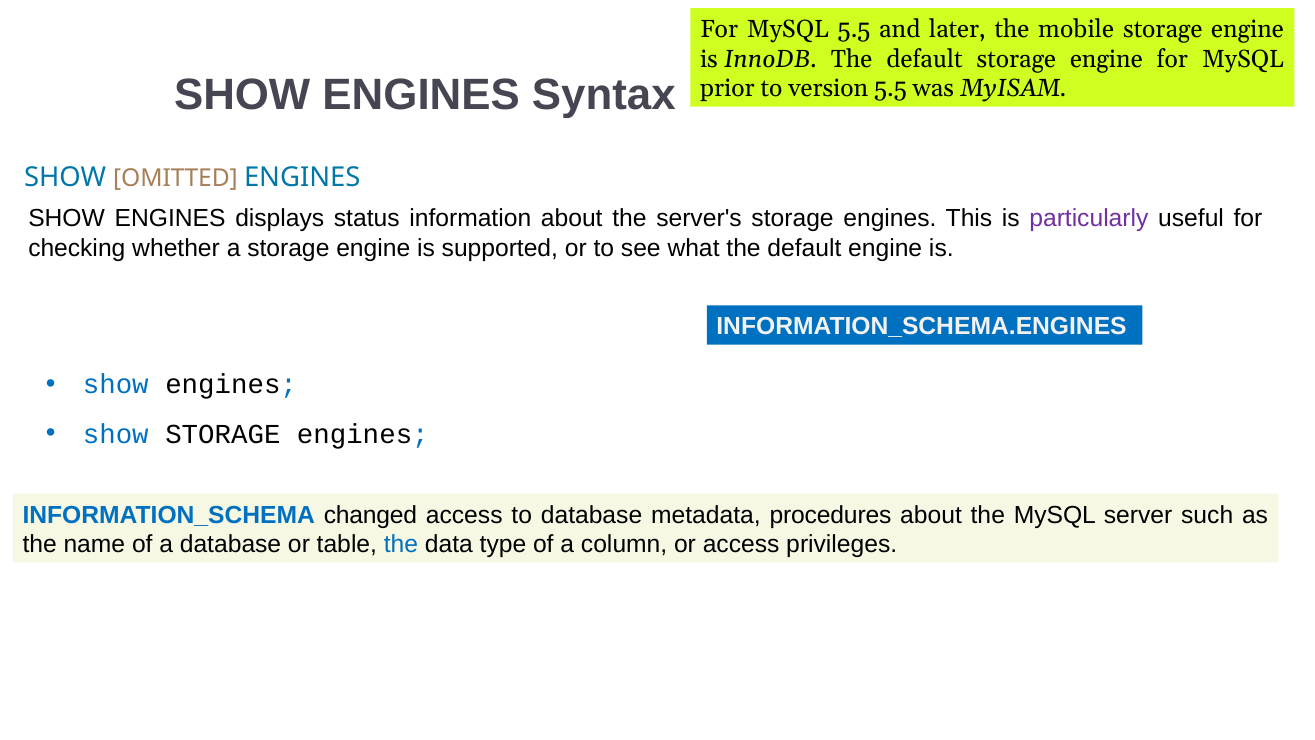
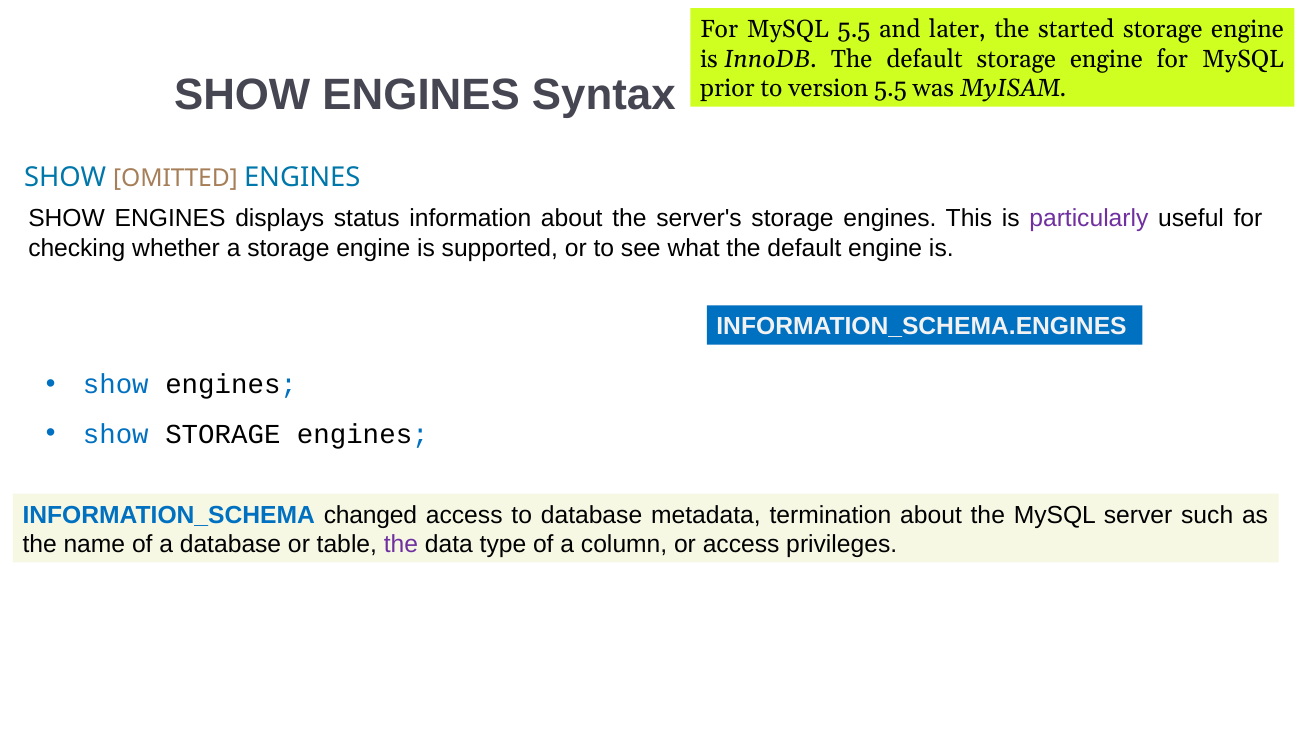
mobile: mobile -> started
procedures: procedures -> termination
the at (401, 544) colour: blue -> purple
